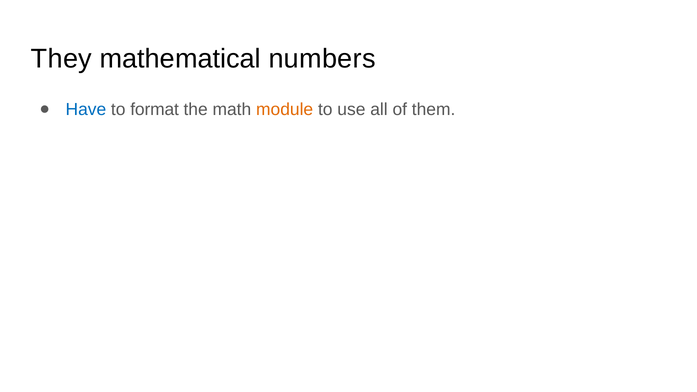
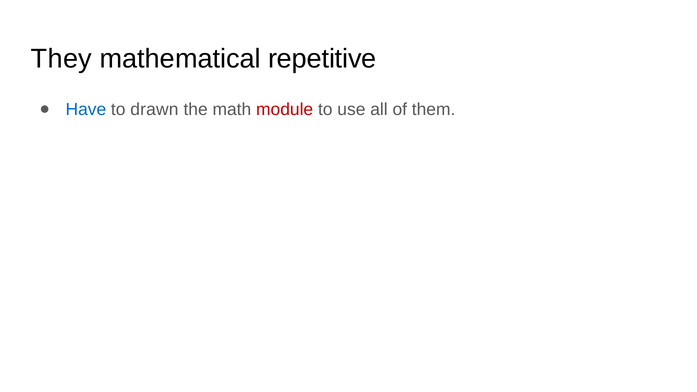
numbers: numbers -> repetitive
format: format -> drawn
module colour: orange -> red
